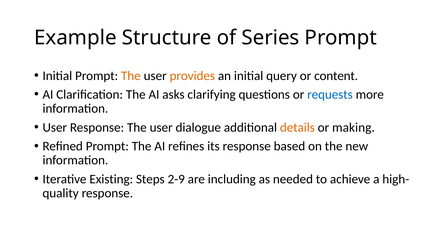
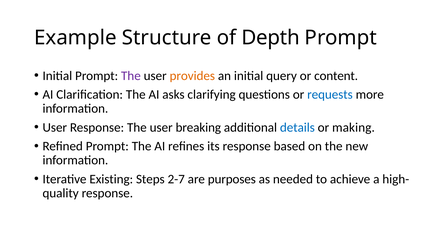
Series: Series -> Depth
The at (131, 76) colour: orange -> purple
dialogue: dialogue -> breaking
details colour: orange -> blue
2-9: 2-9 -> 2-7
including: including -> purposes
